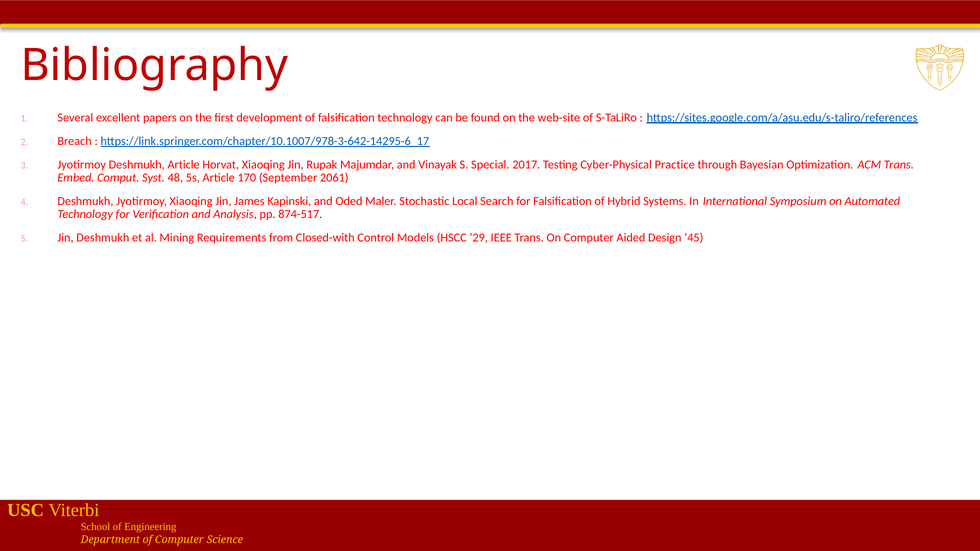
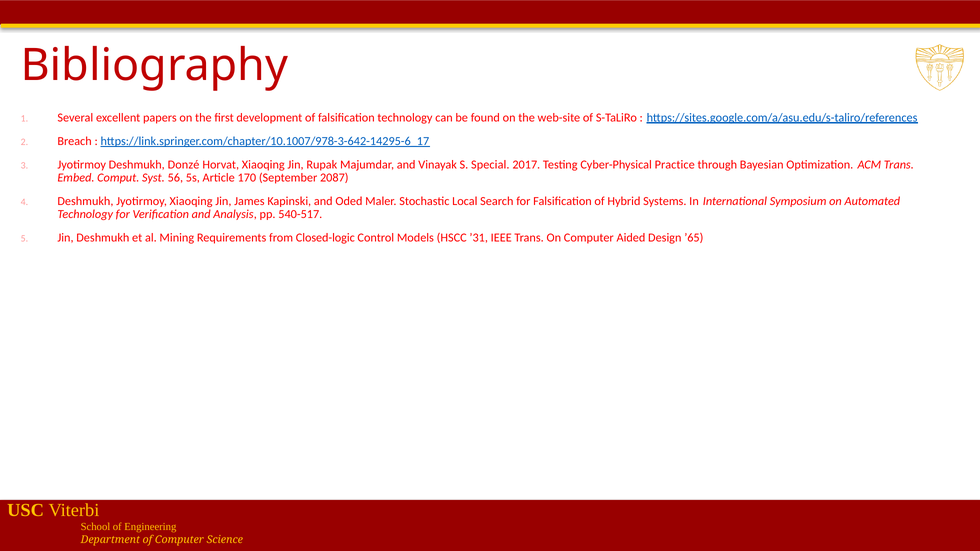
Deshmukh Article: Article -> Donzé
48: 48 -> 56
2061: 2061 -> 2087
874-517: 874-517 -> 540-517
Closed-with: Closed-with -> Closed-logic
’29: ’29 -> ’31
’45: ’45 -> ’65
